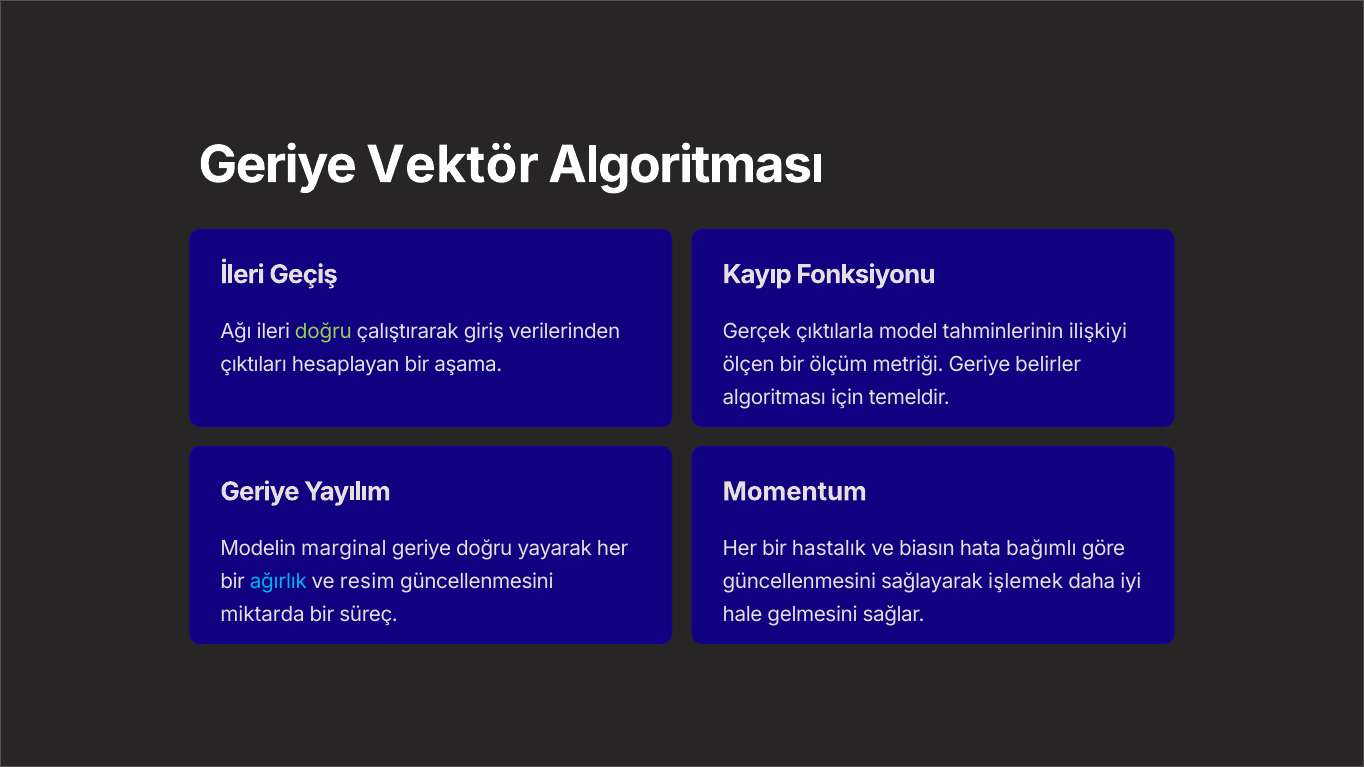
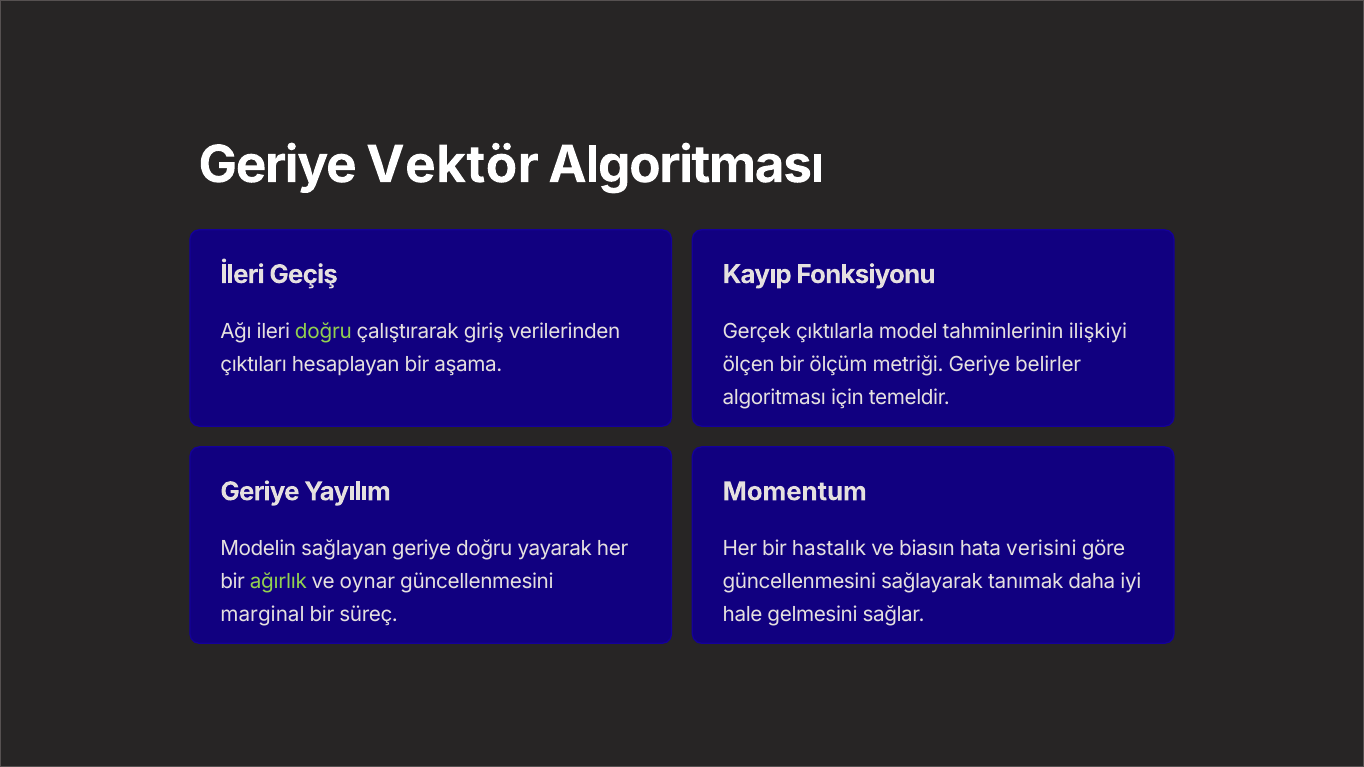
marginal: marginal -> sağlayan
bağımlı: bağımlı -> verisini
ağırlık colour: light blue -> light green
resim: resim -> oynar
işlemek: işlemek -> tanımak
miktarda: miktarda -> marginal
